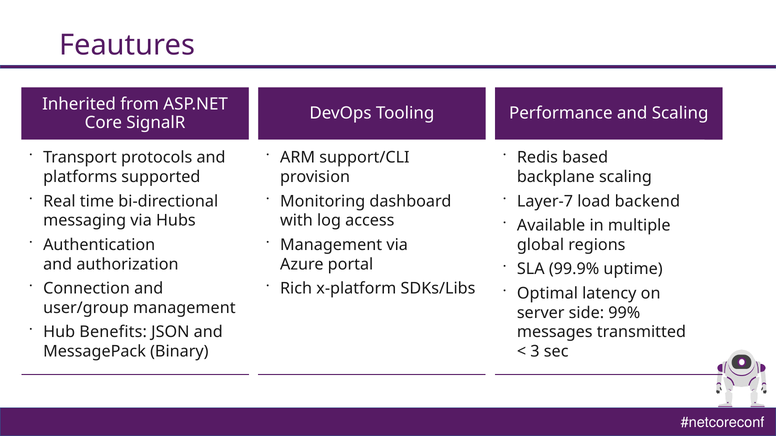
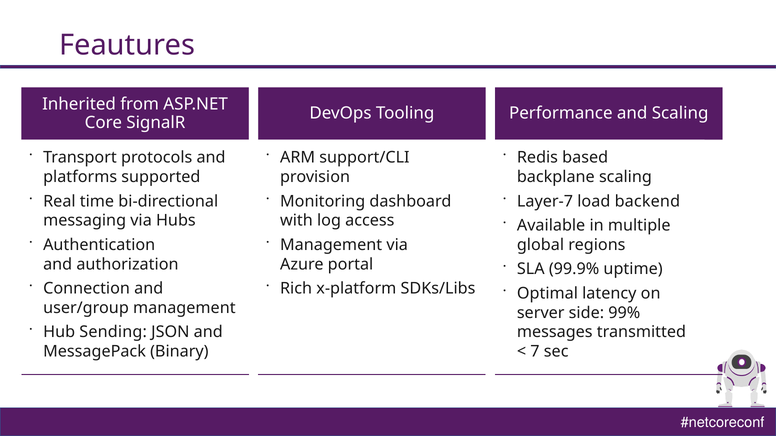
Benefits: Benefits -> Sending
3: 3 -> 7
